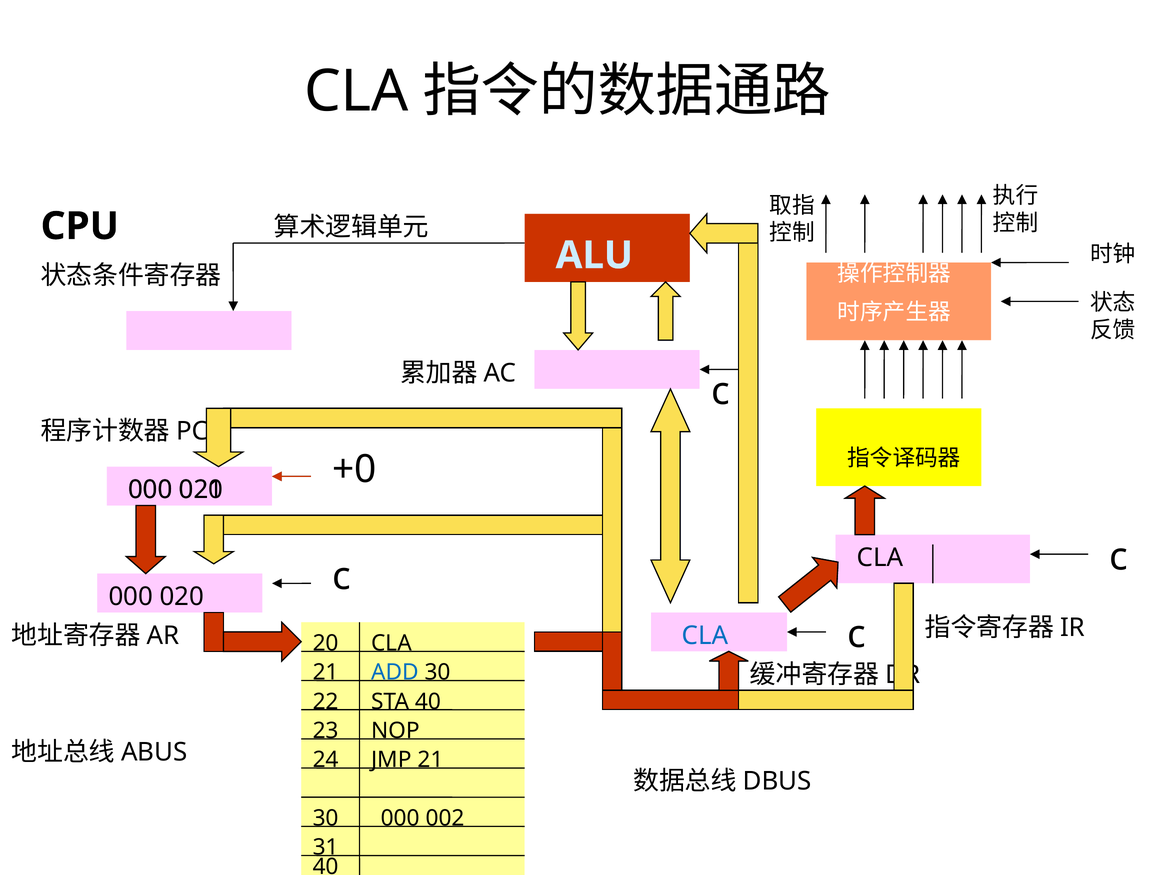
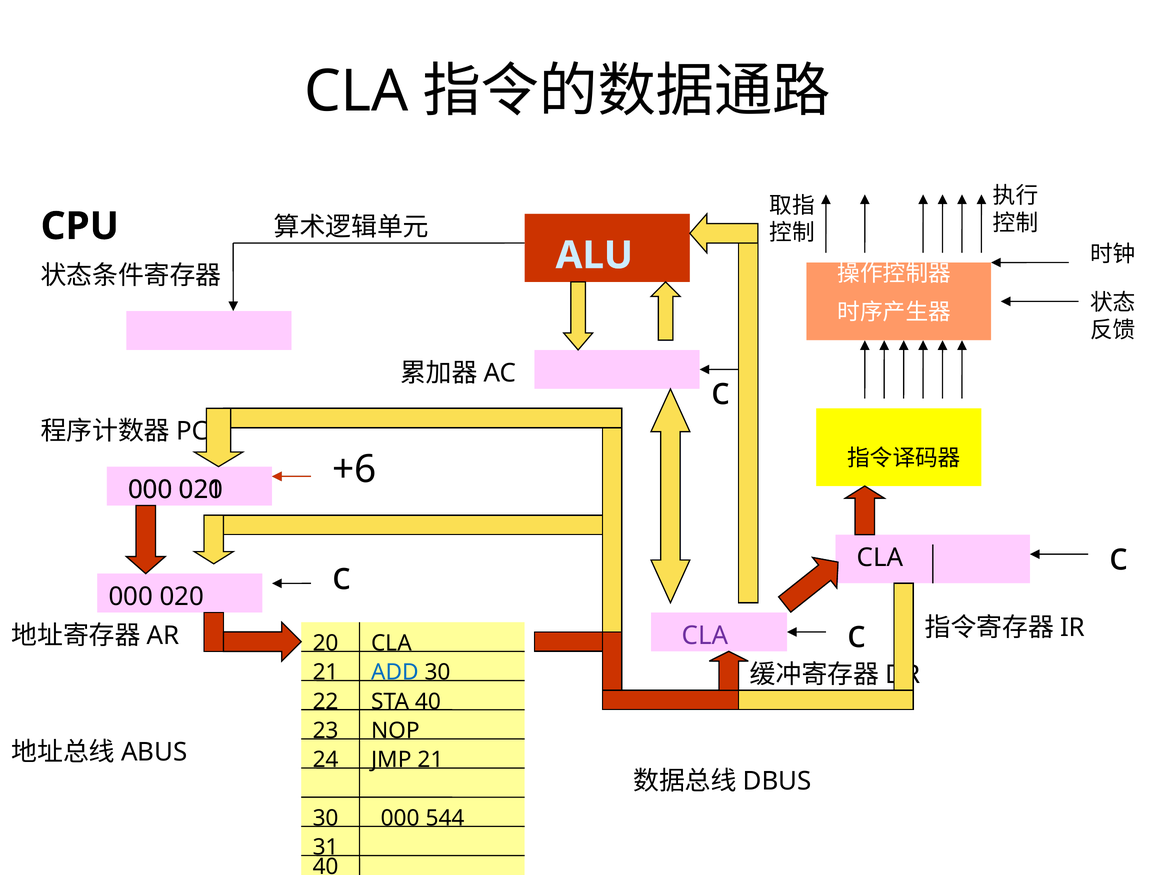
+0: +0 -> +6
CLA at (705, 635) colour: blue -> purple
002: 002 -> 544
